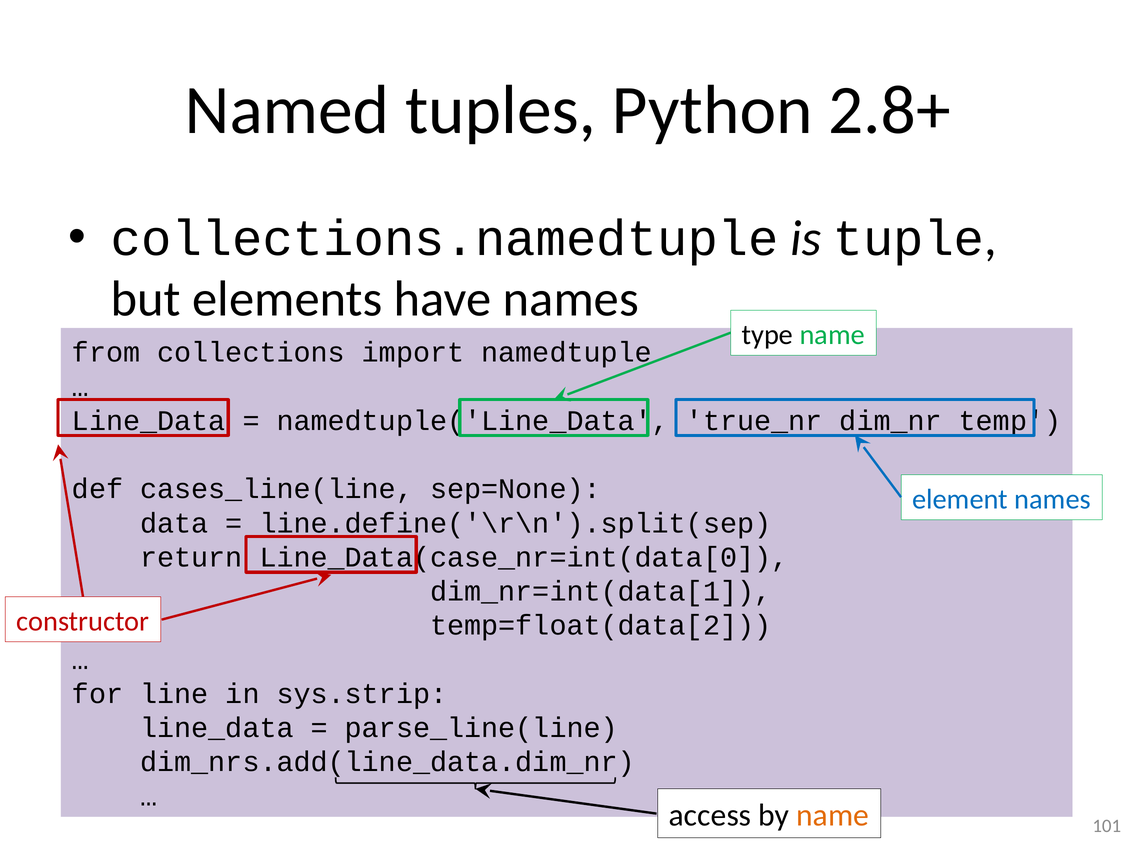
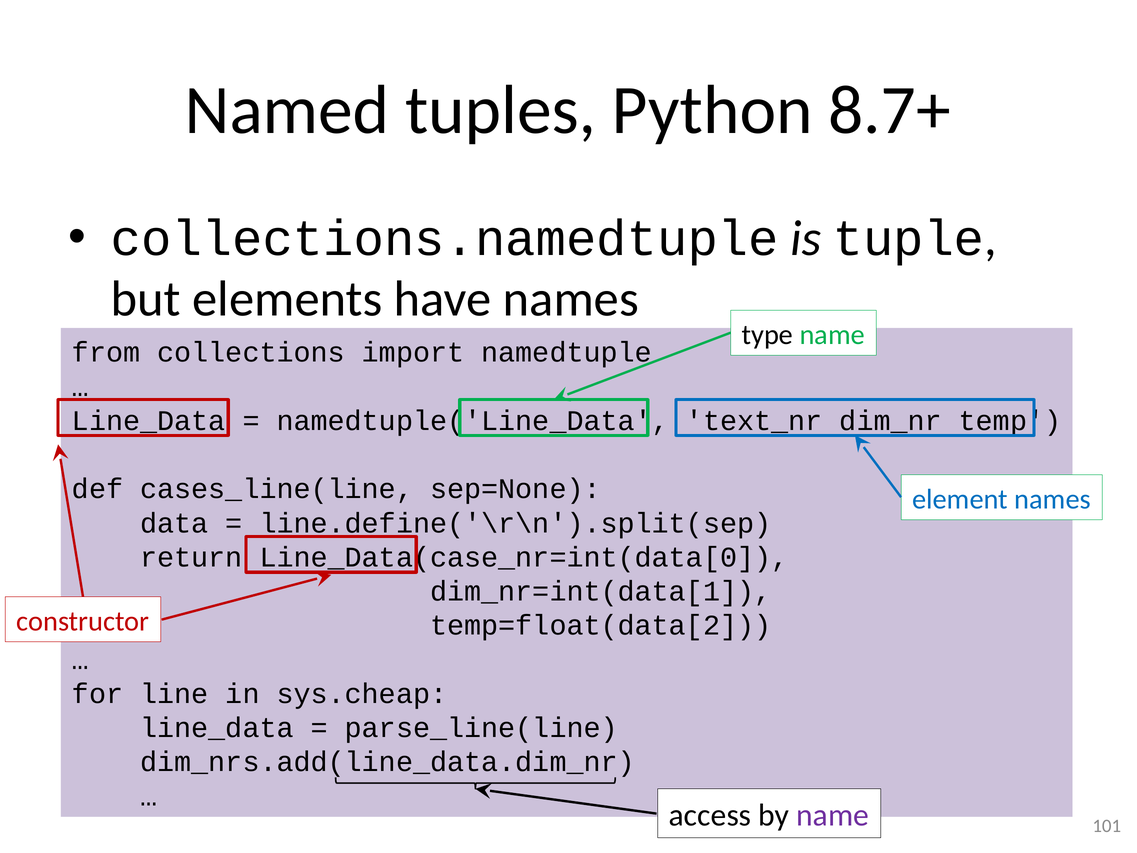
2.8+: 2.8+ -> 8.7+
true_nr: true_nr -> text_nr
sys.strip: sys.strip -> sys.cheap
name at (833, 815) colour: orange -> purple
